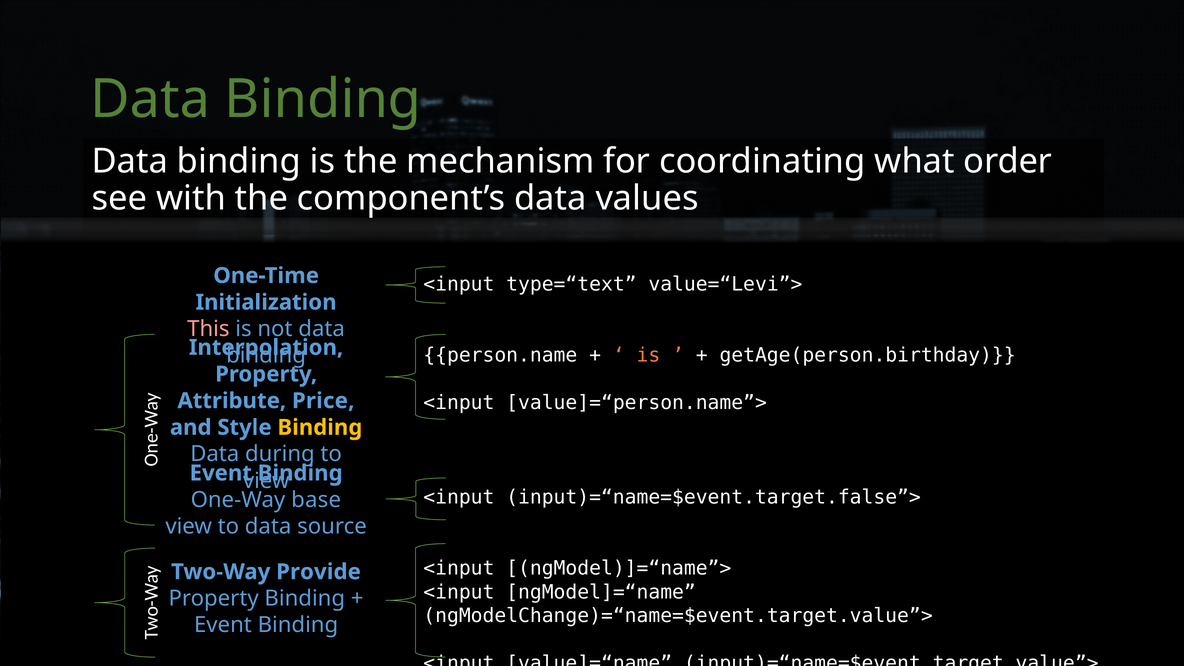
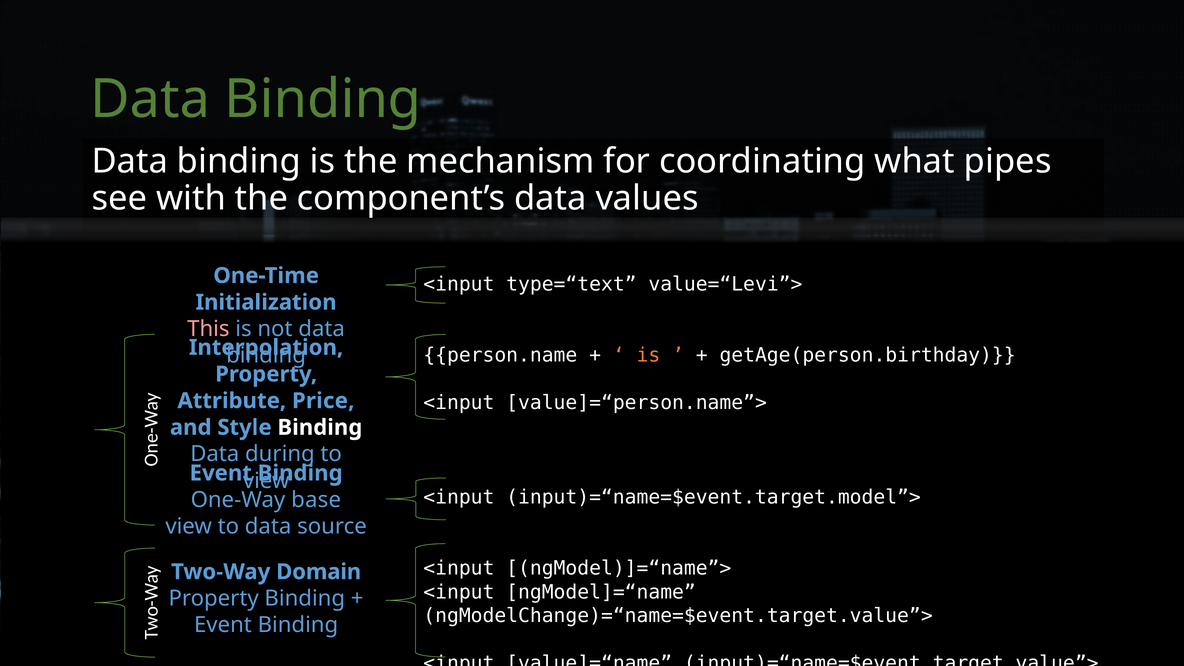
order: order -> pipes
Binding at (320, 427) colour: yellow -> white
input)=“name=$event.target.false”>: input)=“name=$event.target.false”> -> input)=“name=$event.target.model”>
Provide: Provide -> Domain
